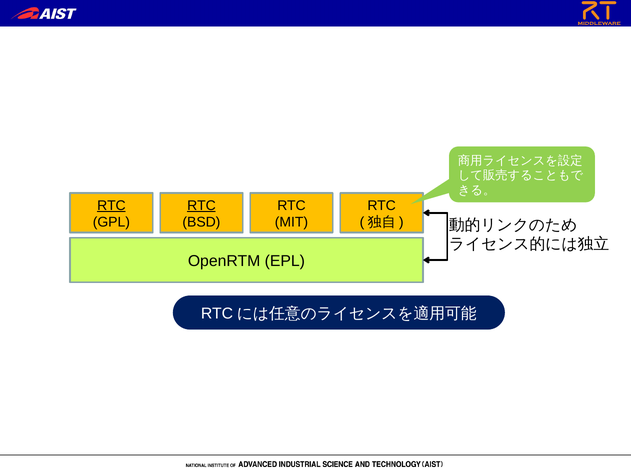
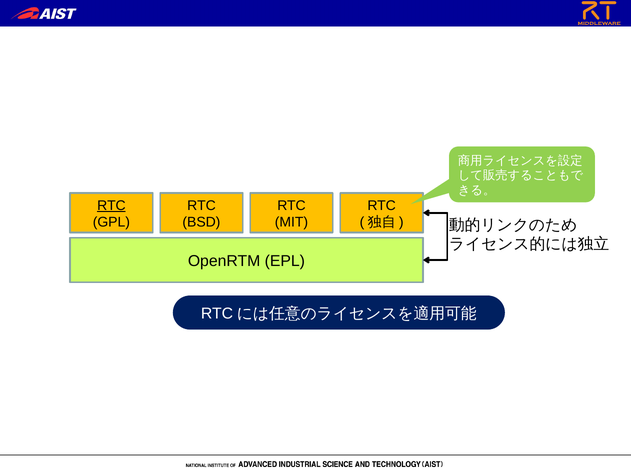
RTC at (202, 205) underline: present -> none
